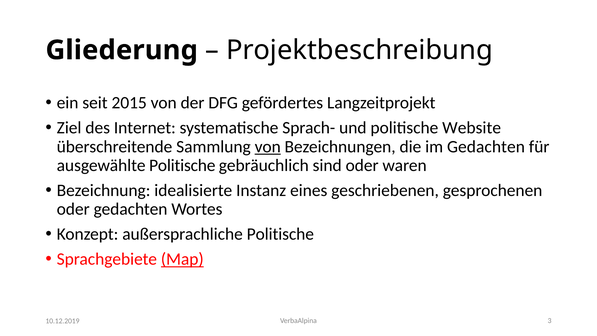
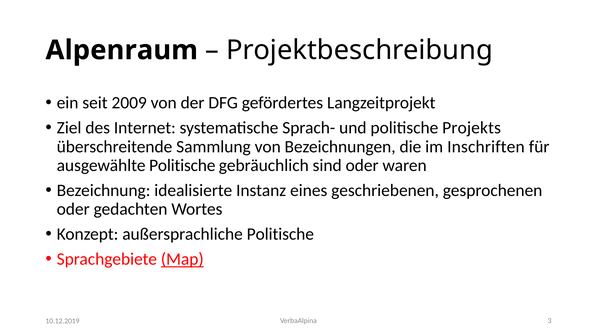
Gliederung: Gliederung -> Alpenraum
2015: 2015 -> 2009
Website: Website -> Projekts
von at (268, 147) underline: present -> none
im Gedachten: Gedachten -> Inschriften
